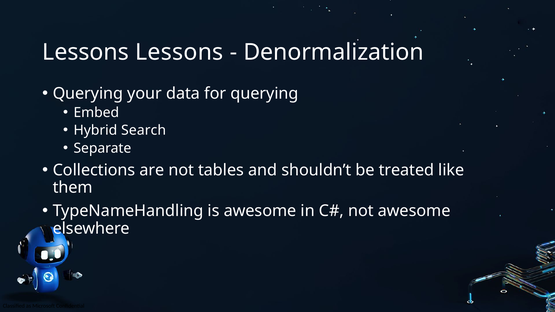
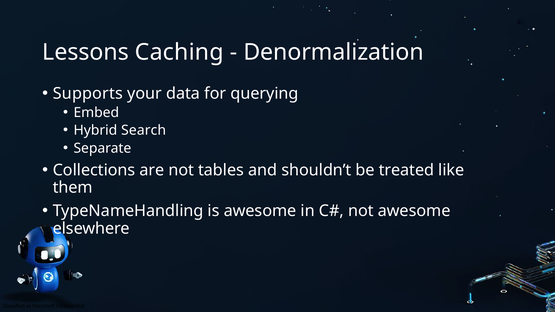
Lessons Lessons: Lessons -> Caching
Querying at (88, 93): Querying -> Supports
